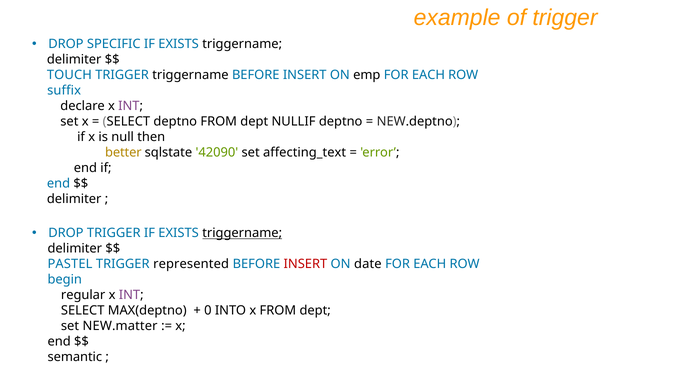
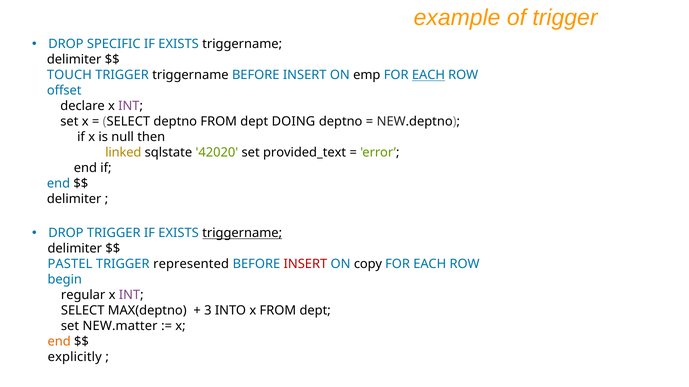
EACH at (428, 75) underline: none -> present
suffix: suffix -> offset
NULLIF: NULLIF -> DOING
better: better -> linked
42090: 42090 -> 42020
affecting_text: affecting_text -> provided_text
date: date -> copy
0: 0 -> 3
end at (59, 342) colour: black -> orange
semantic: semantic -> explicitly
